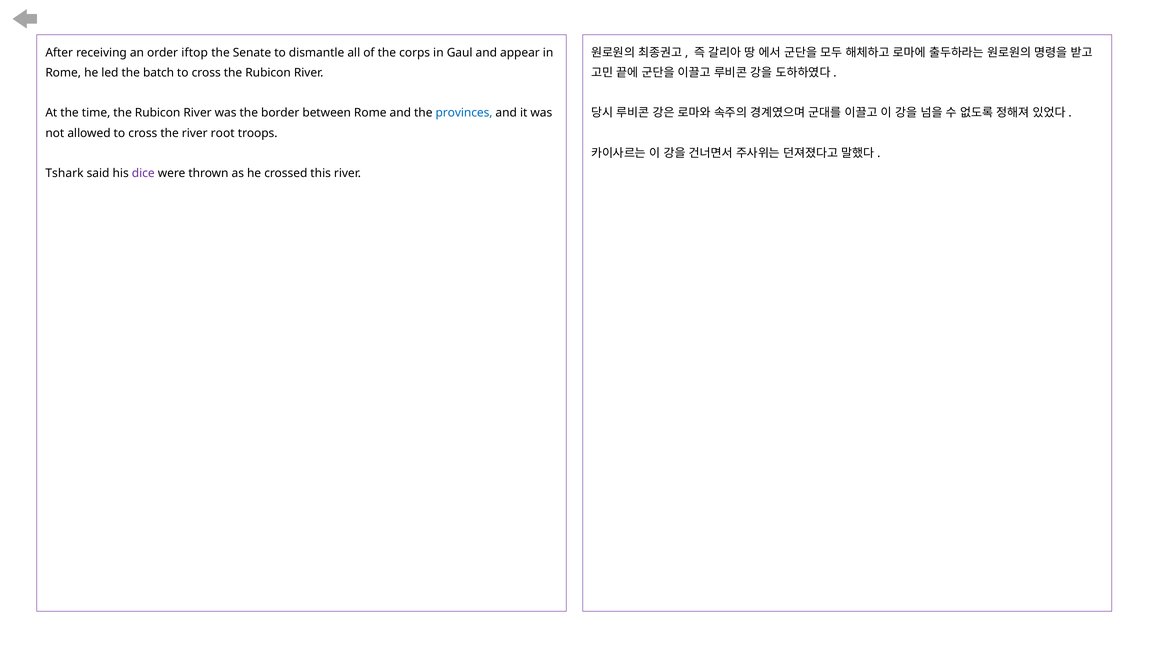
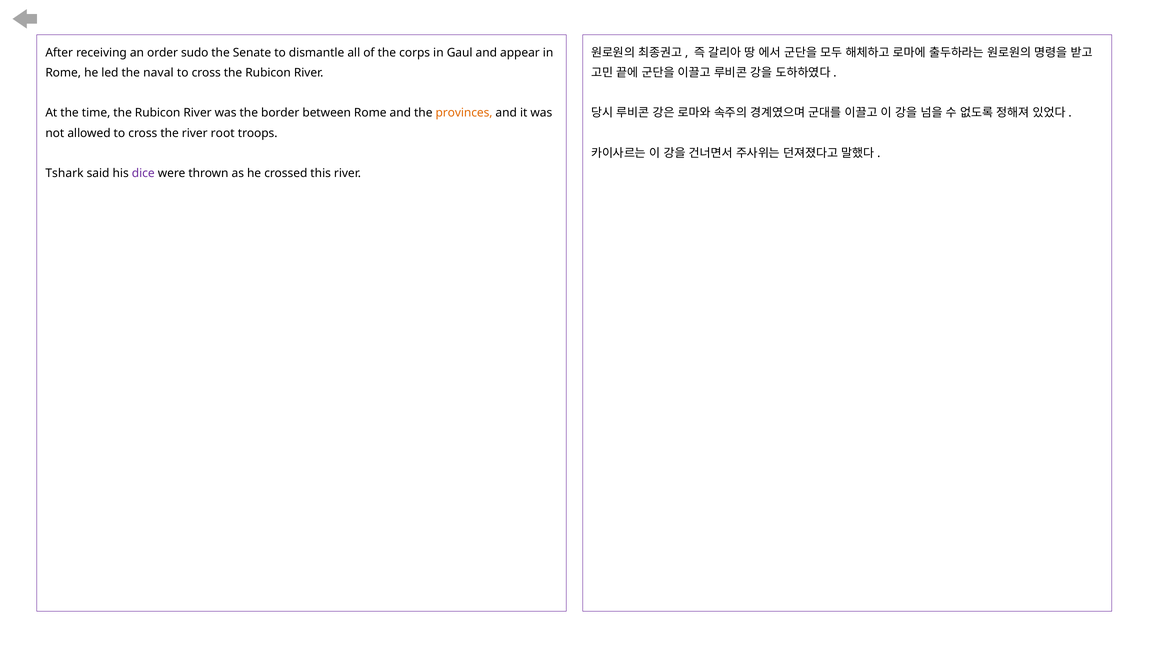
iftop: iftop -> sudo
batch: batch -> naval
provinces colour: blue -> orange
